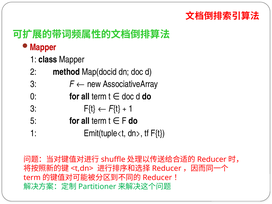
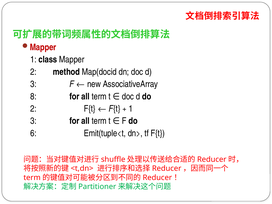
0: 0 -> 8
3 at (33, 109): 3 -> 2
5 at (33, 121): 5 -> 3
1 at (33, 133): 1 -> 6
